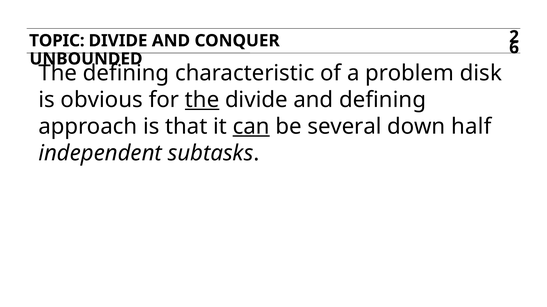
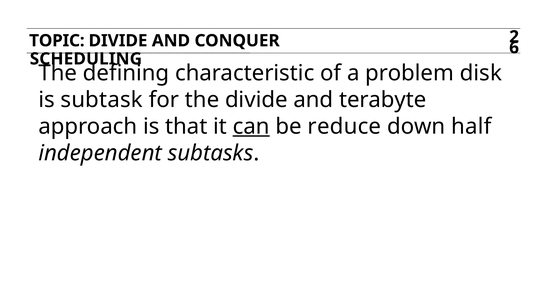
UNBOUNDED: UNBOUNDED -> SCHEDULING
obvious: obvious -> subtask
the at (202, 100) underline: present -> none
and defining: defining -> terabyte
several: several -> reduce
